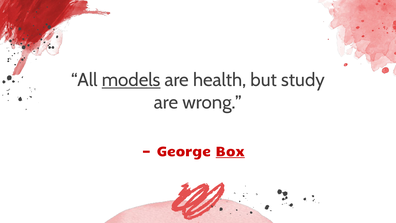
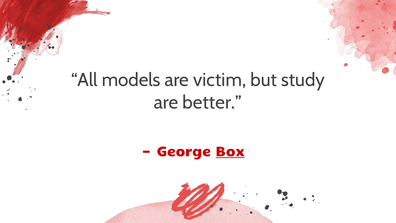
models underline: present -> none
health: health -> victim
wrong: wrong -> better
